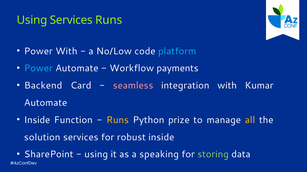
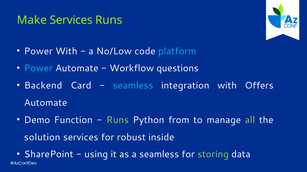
Using at (32, 20): Using -> Make
payments: payments -> questions
seamless at (133, 86) colour: pink -> light blue
Kumar: Kumar -> Offers
Inside at (37, 120): Inside -> Demo
Runs at (118, 120) colour: yellow -> light green
prize: prize -> from
all colour: yellow -> light green
a speaking: speaking -> seamless
